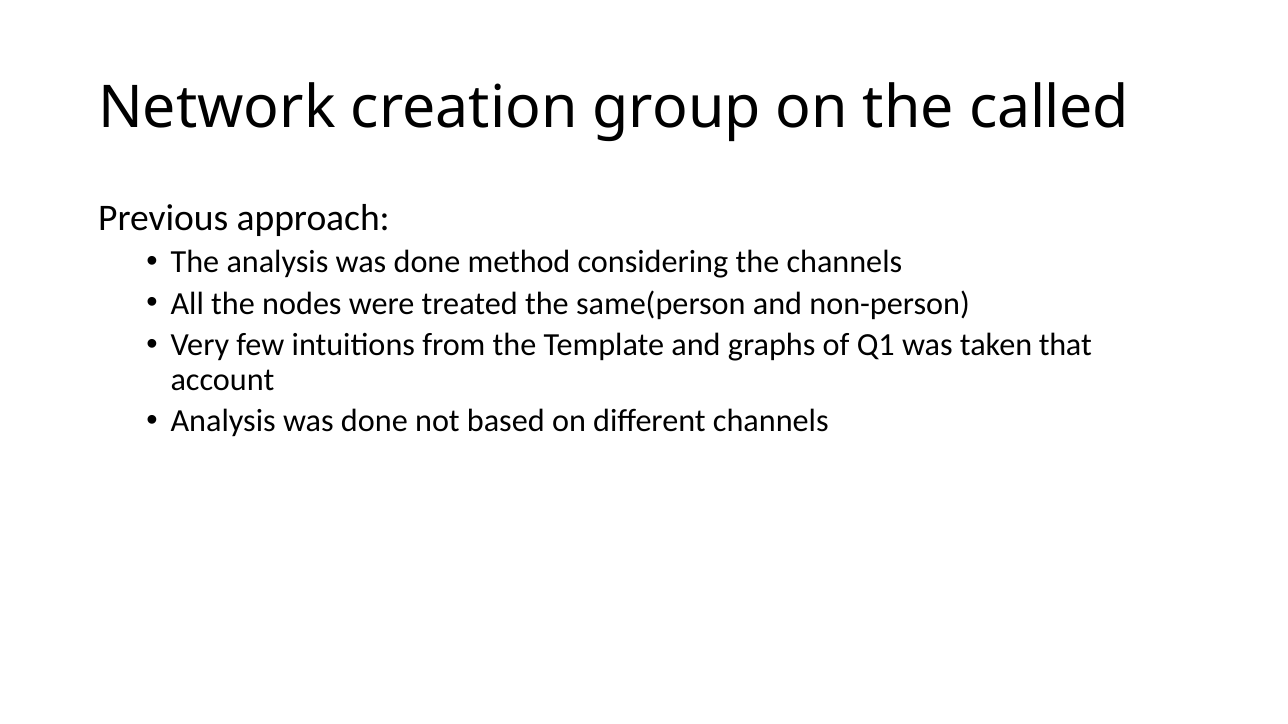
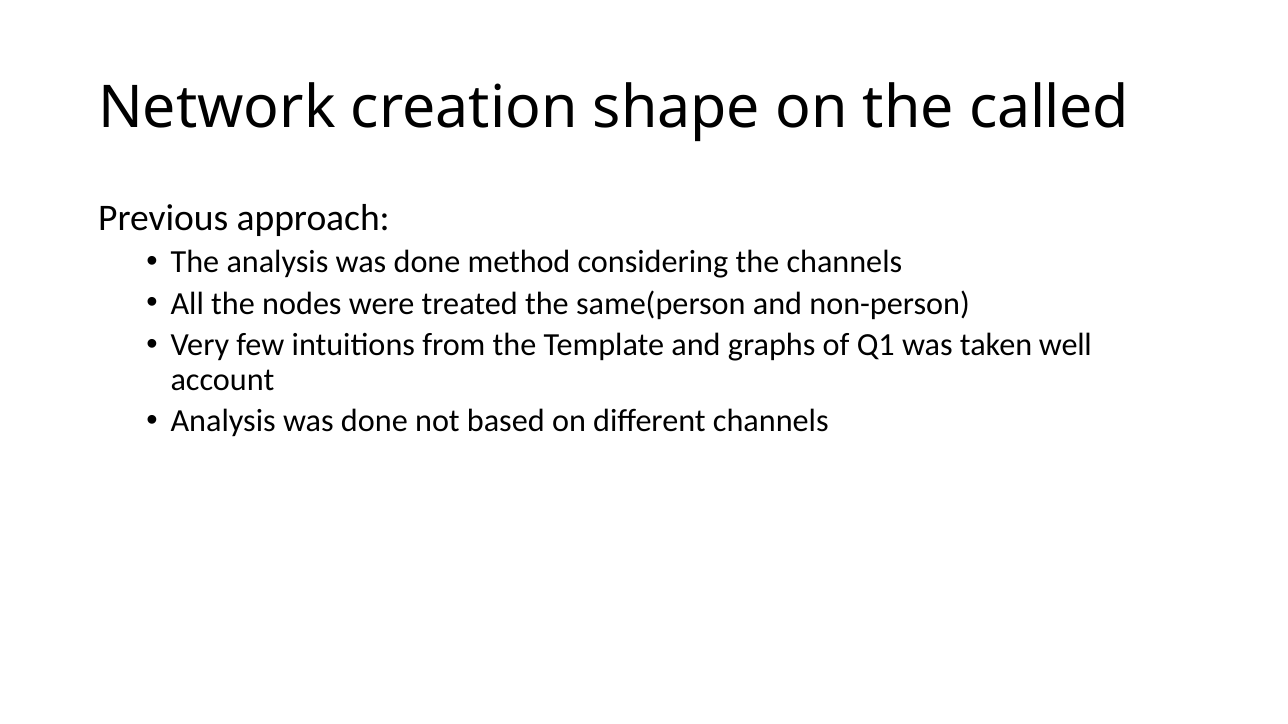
group: group -> shape
that: that -> well
